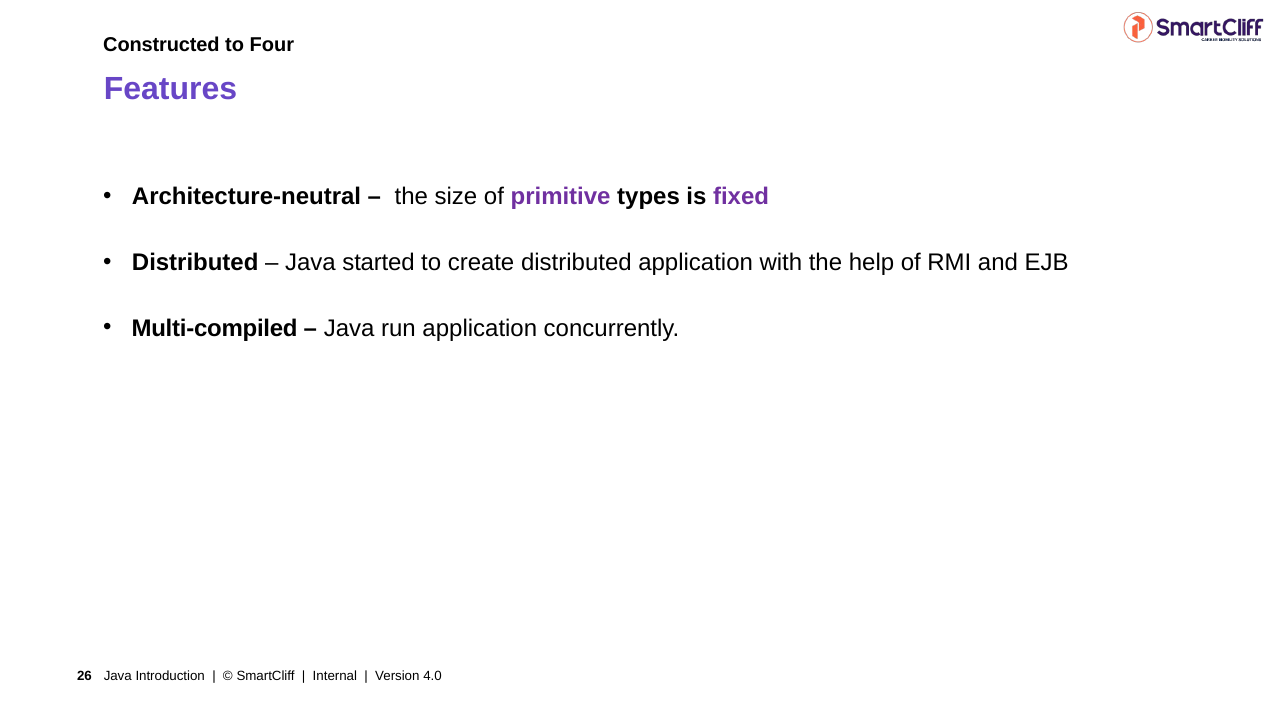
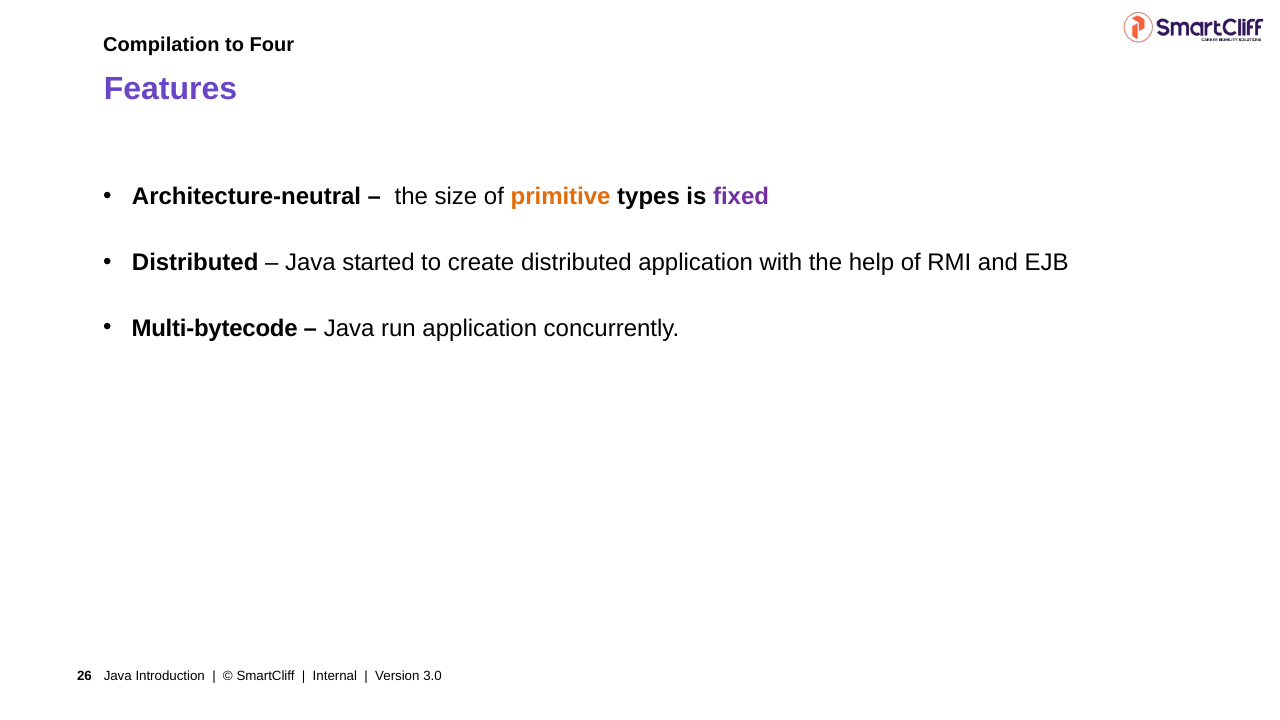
Constructed: Constructed -> Compilation
primitive colour: purple -> orange
Multi-compiled: Multi-compiled -> Multi-bytecode
4.0: 4.0 -> 3.0
